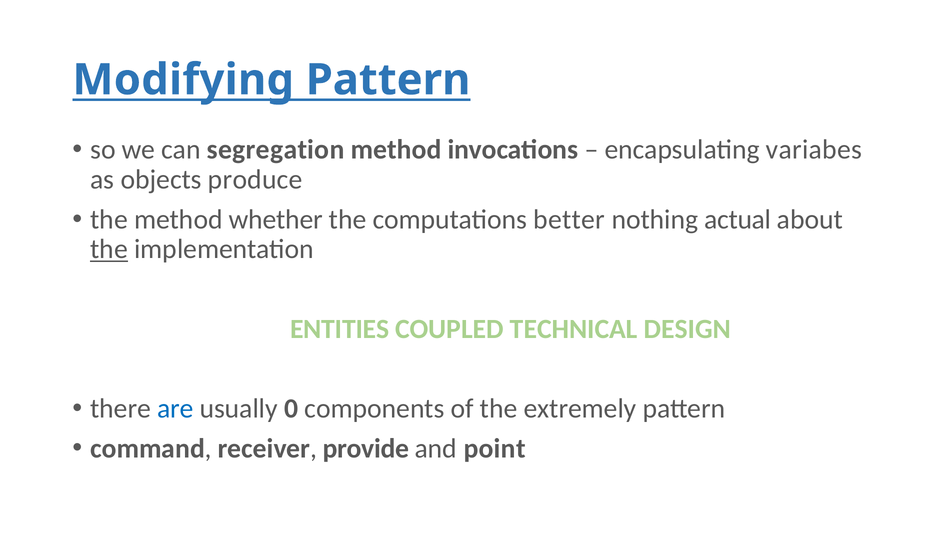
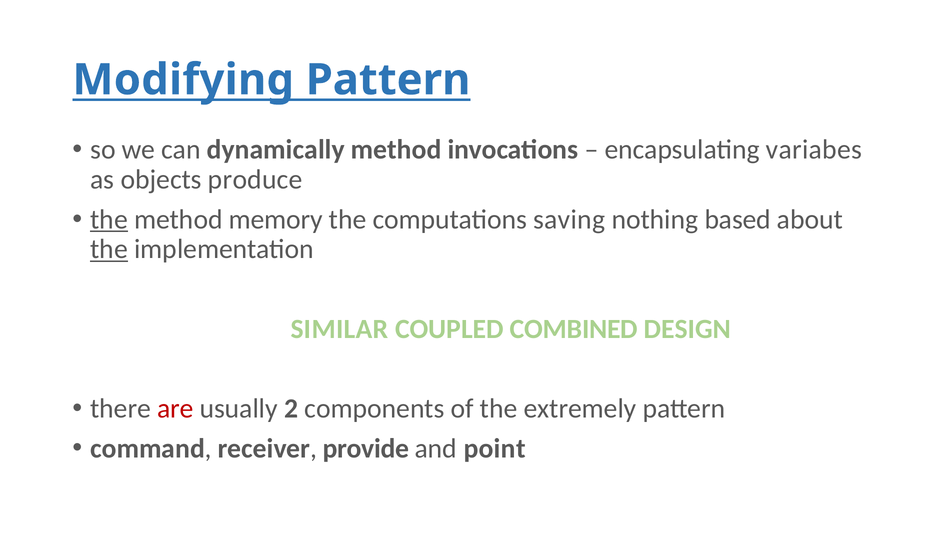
segregation: segregation -> dynamically
the at (109, 219) underline: none -> present
whether: whether -> memory
better: better -> saving
actual: actual -> based
ENTITIES: ENTITIES -> SIMILAR
TECHNICAL: TECHNICAL -> COMBINED
are colour: blue -> red
0: 0 -> 2
